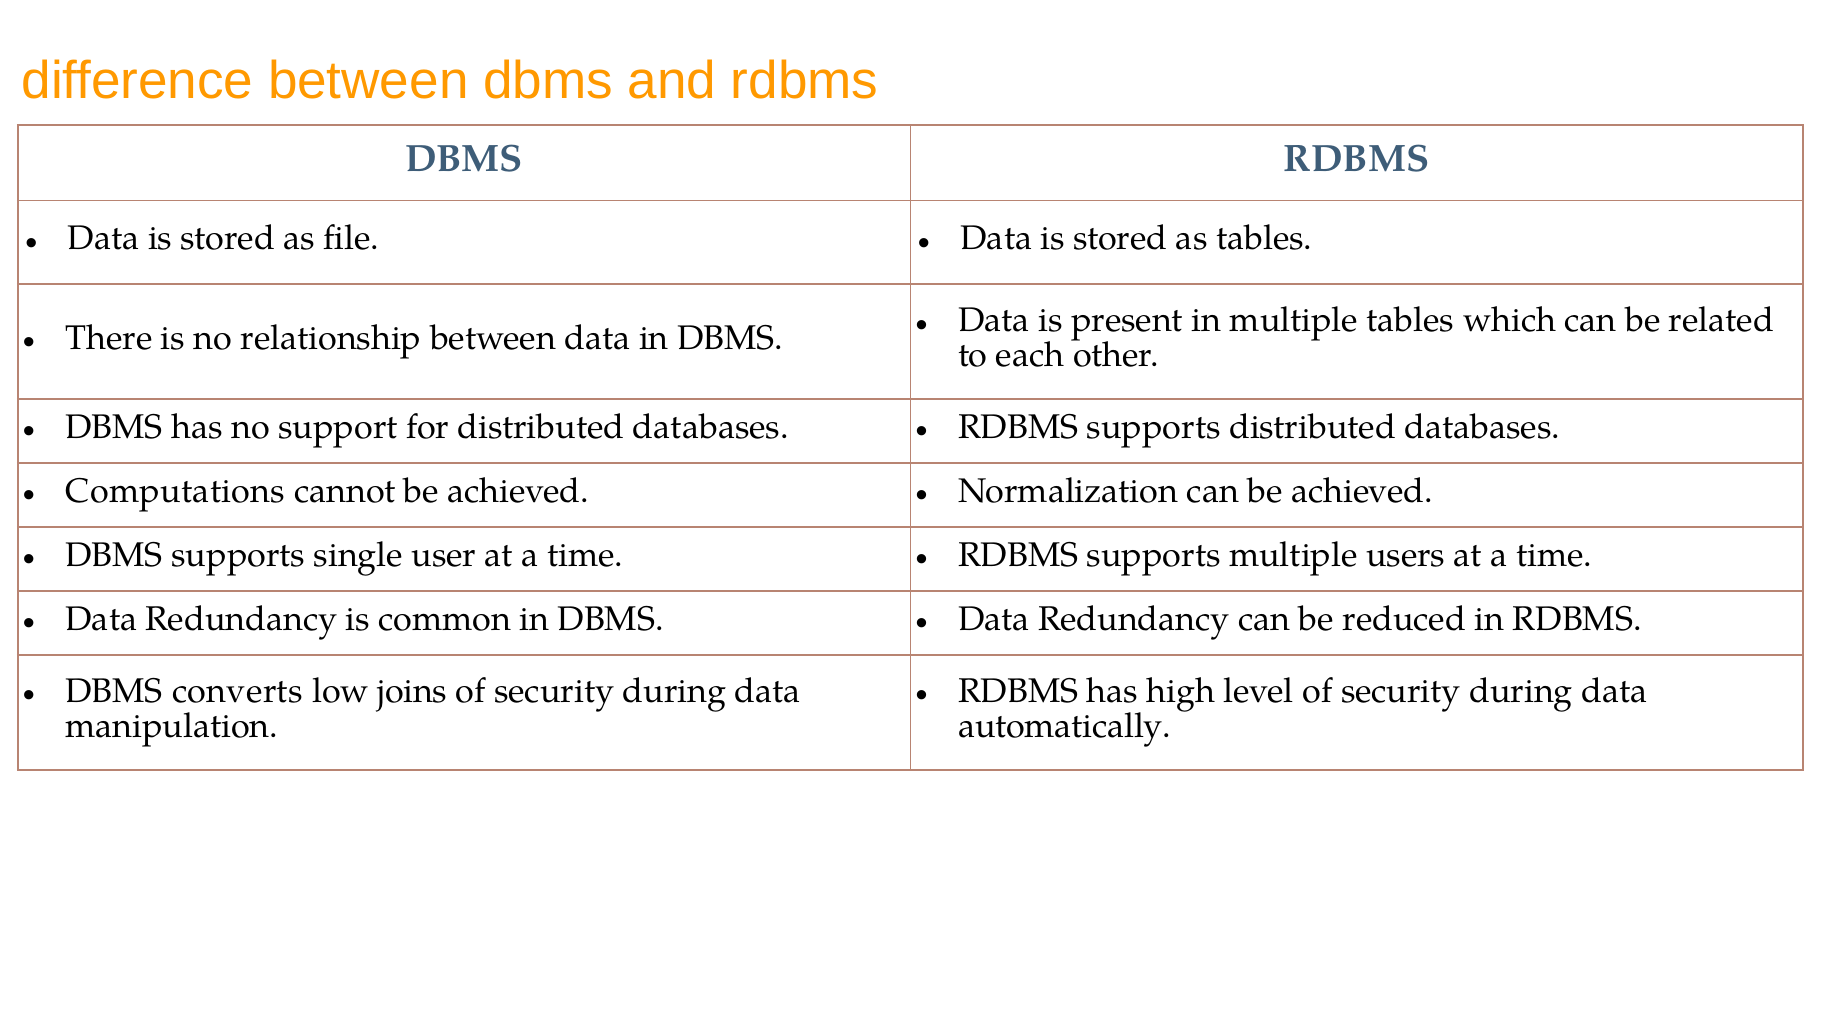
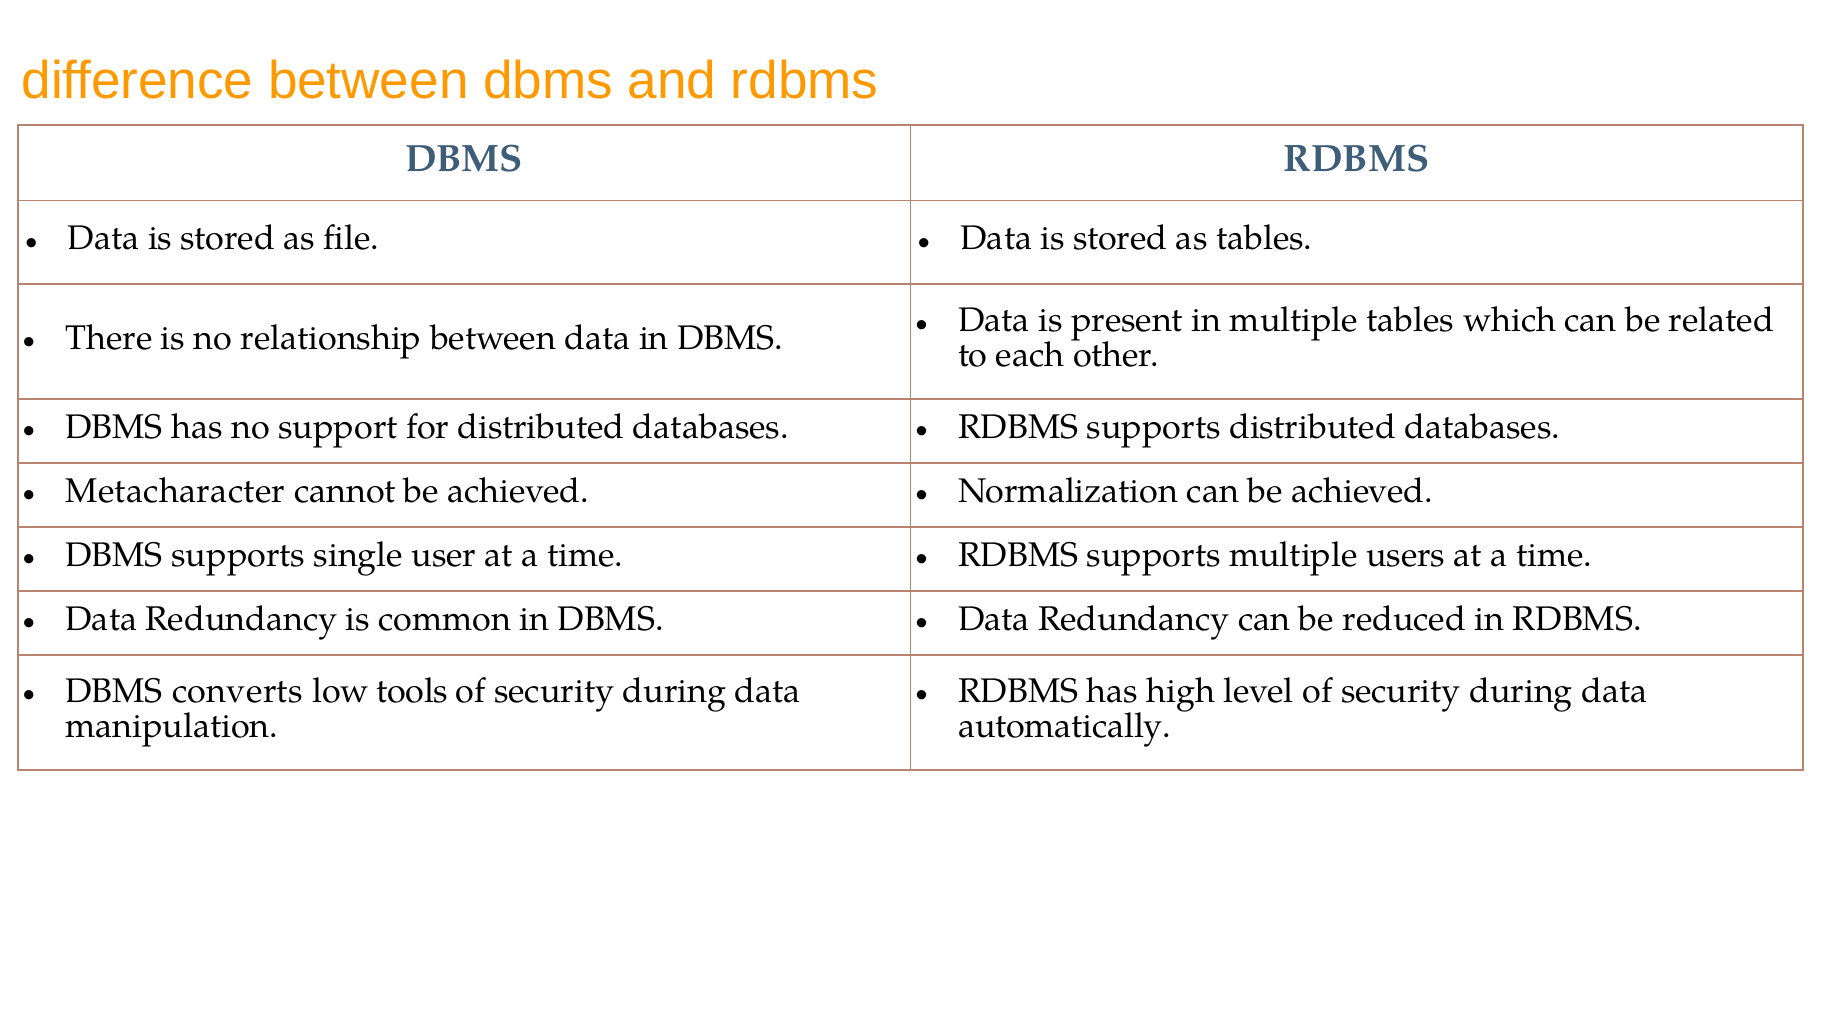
Computations: Computations -> Metacharacter
joins: joins -> tools
